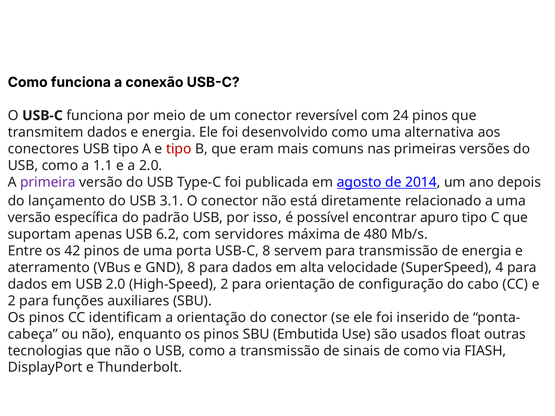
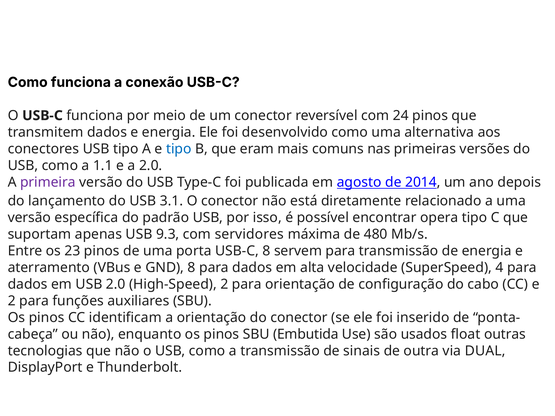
tipo at (179, 149) colour: red -> blue
apuro: apuro -> opera
6.2: 6.2 -> 9.3
42: 42 -> 23
de como: como -> outra
FIASH: FIASH -> DUAL
